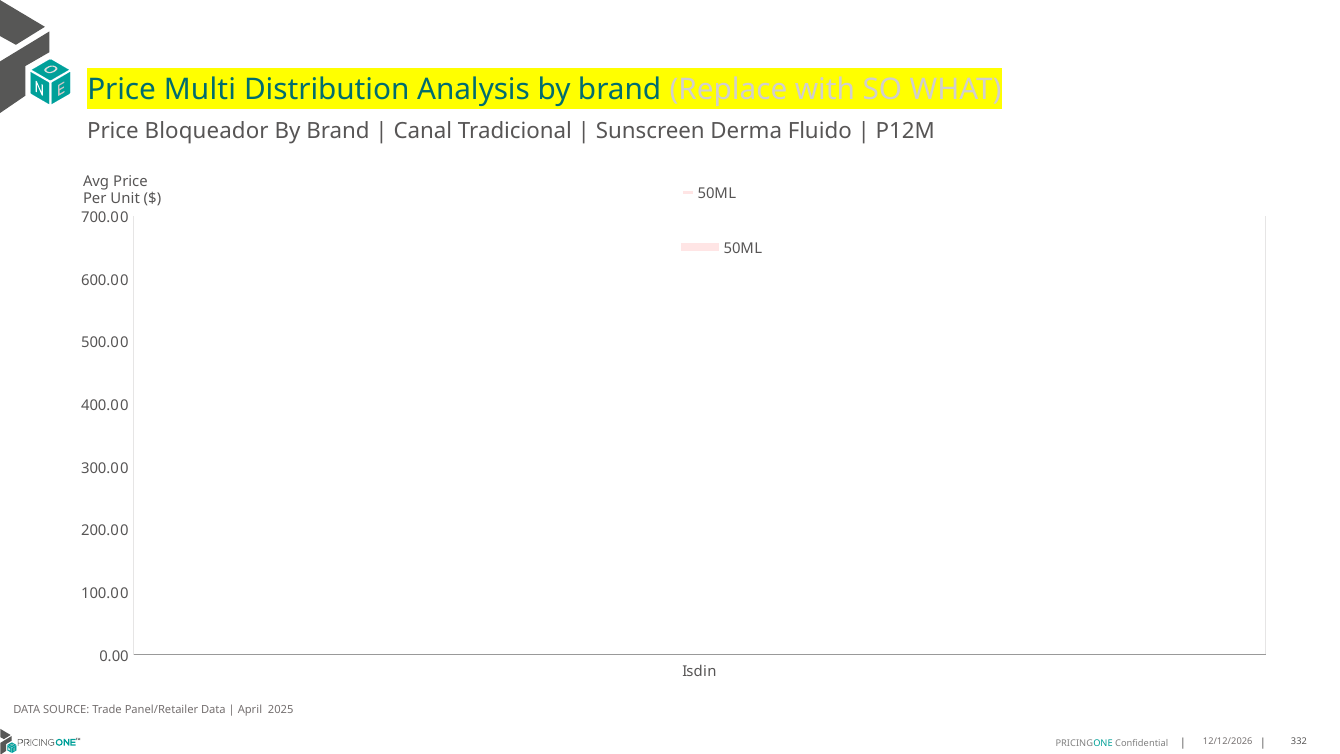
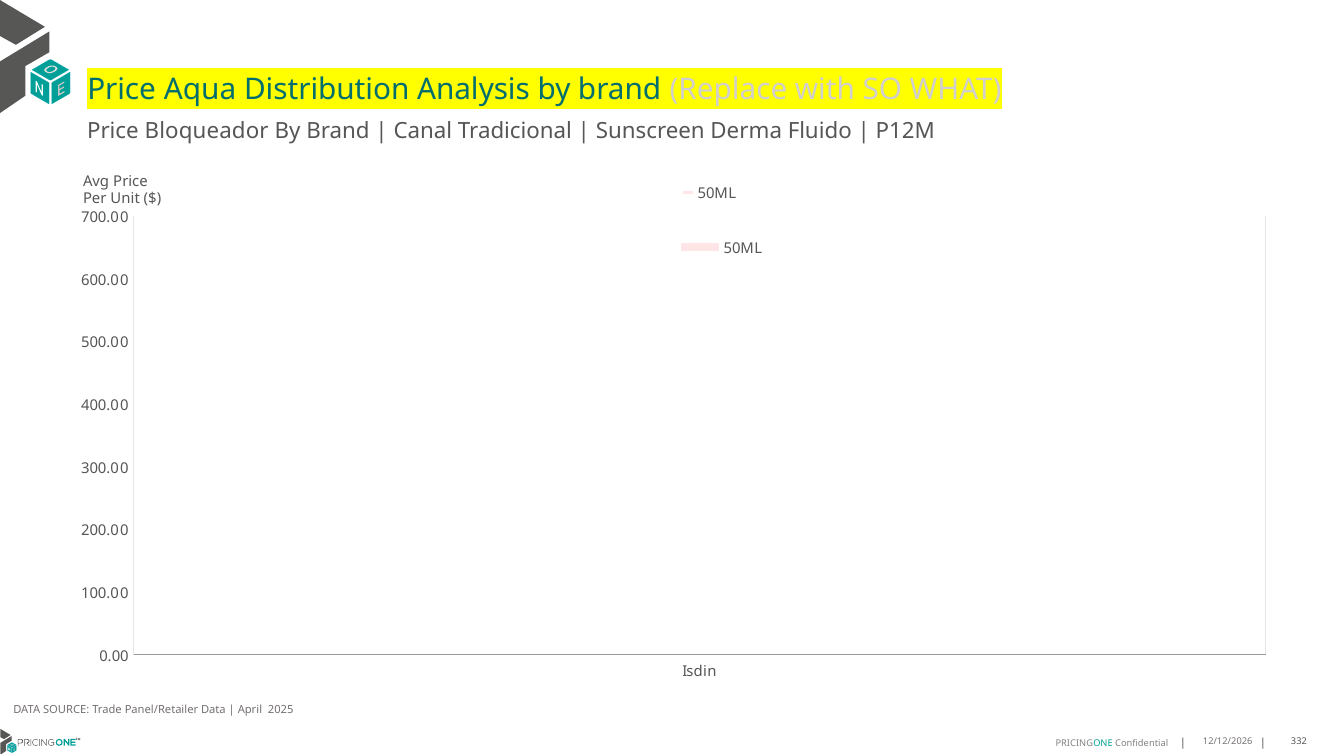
Multi: Multi -> Aqua
